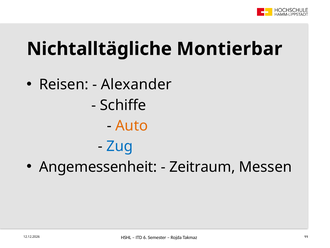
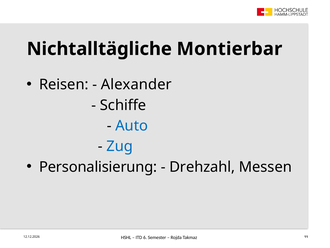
Auto colour: orange -> blue
Angemessenheit: Angemessenheit -> Personalisierung
Zeitraum: Zeitraum -> Drehzahl
